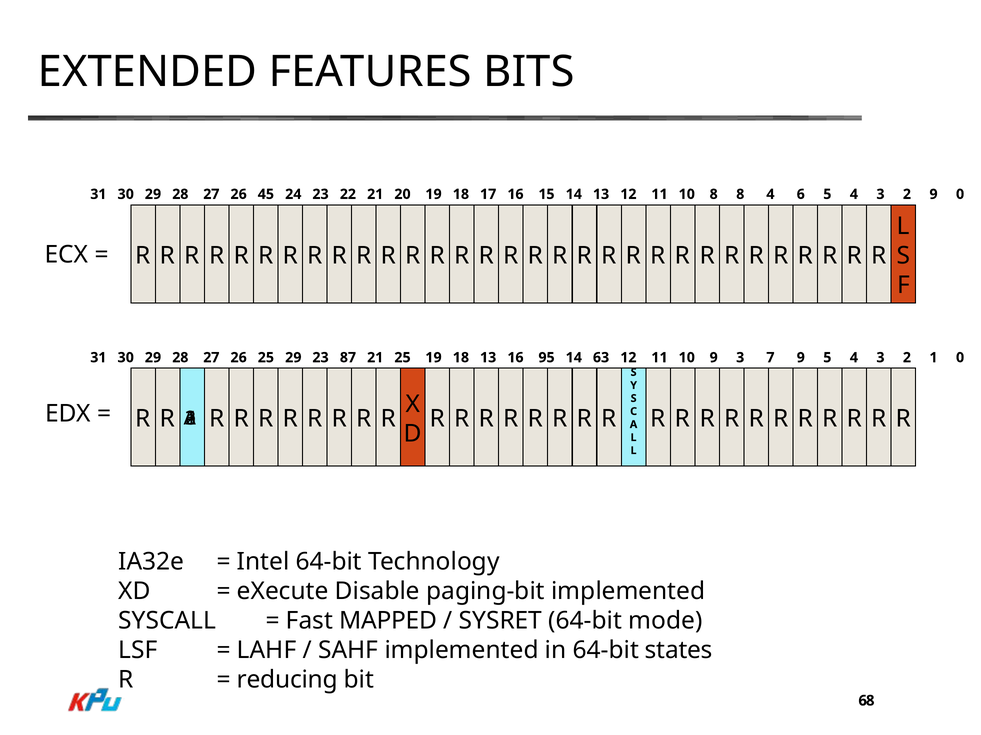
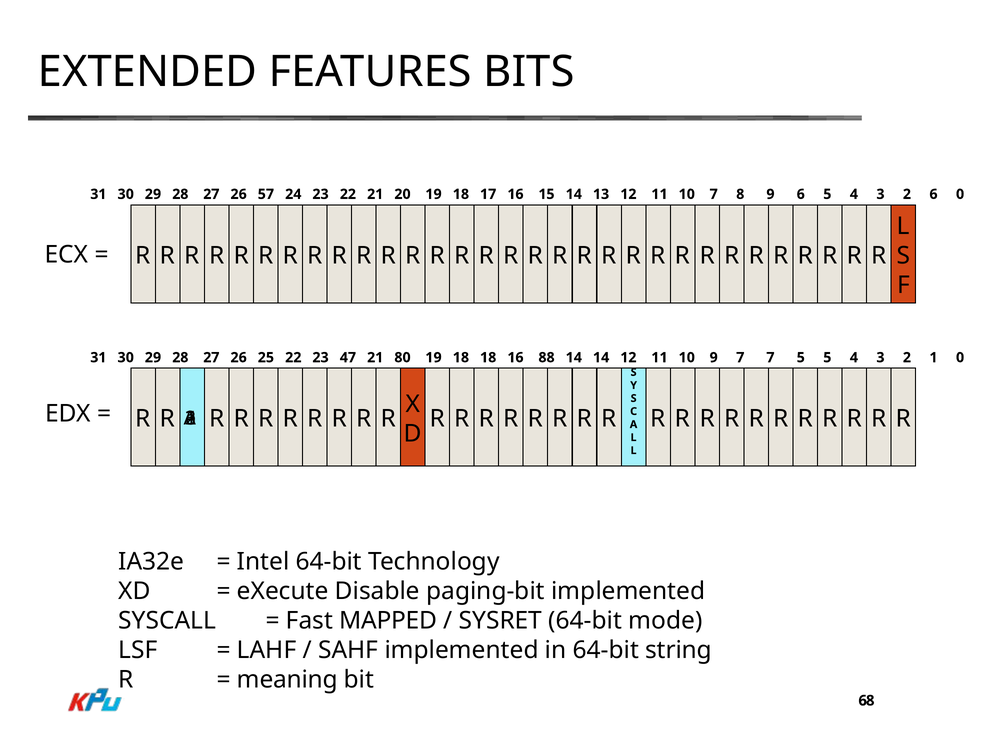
45: 45 -> 57
10 8: 8 -> 7
8 4: 4 -> 9
2 9: 9 -> 6
25 29: 29 -> 22
87: 87 -> 47
21 25: 25 -> 80
18 13: 13 -> 18
95: 95 -> 88
14 63: 63 -> 14
9 3: 3 -> 7
7 9: 9 -> 5
states: states -> string
reducing: reducing -> meaning
